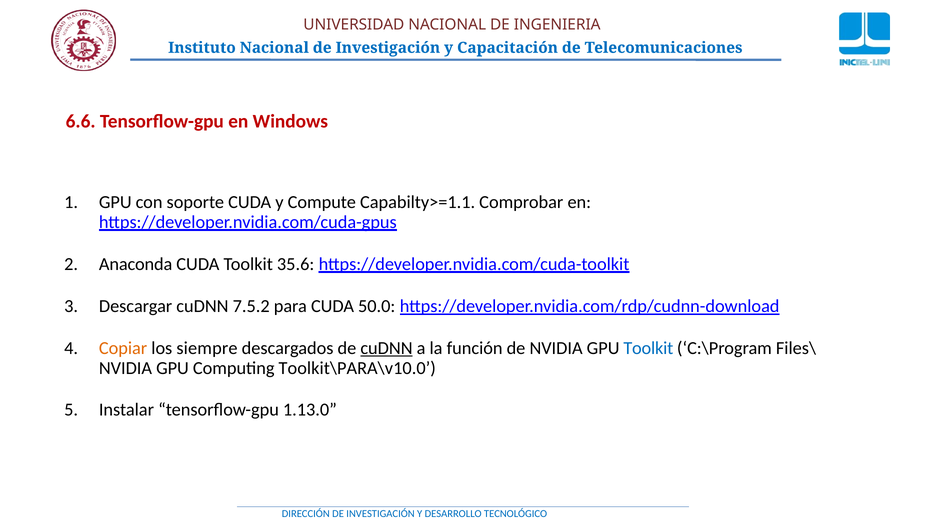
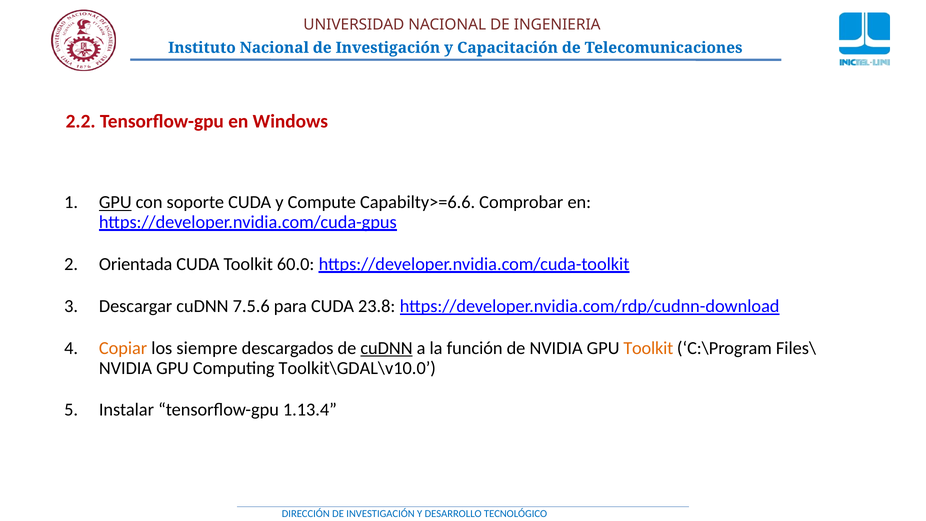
6.6: 6.6 -> 2.2
GPU at (115, 202) underline: none -> present
Capabilty>=1.1: Capabilty>=1.1 -> Capabilty>=6.6
Anaconda: Anaconda -> Orientada
35.6: 35.6 -> 60.0
7.5.2: 7.5.2 -> 7.5.6
50.0: 50.0 -> 23.8
Toolkit at (648, 348) colour: blue -> orange
Toolkit\PARA\v10.0: Toolkit\PARA\v10.0 -> Toolkit\GDAL\v10.0
1.13.0: 1.13.0 -> 1.13.4
